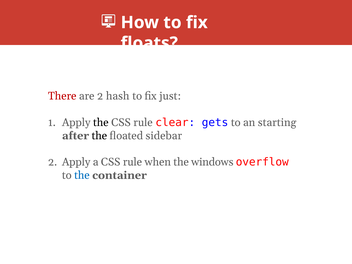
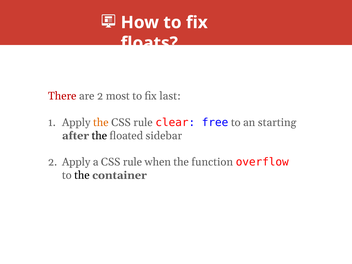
hash: hash -> most
just: just -> last
the at (101, 122) colour: black -> orange
gets: gets -> free
windows: windows -> function
the at (82, 175) colour: blue -> black
